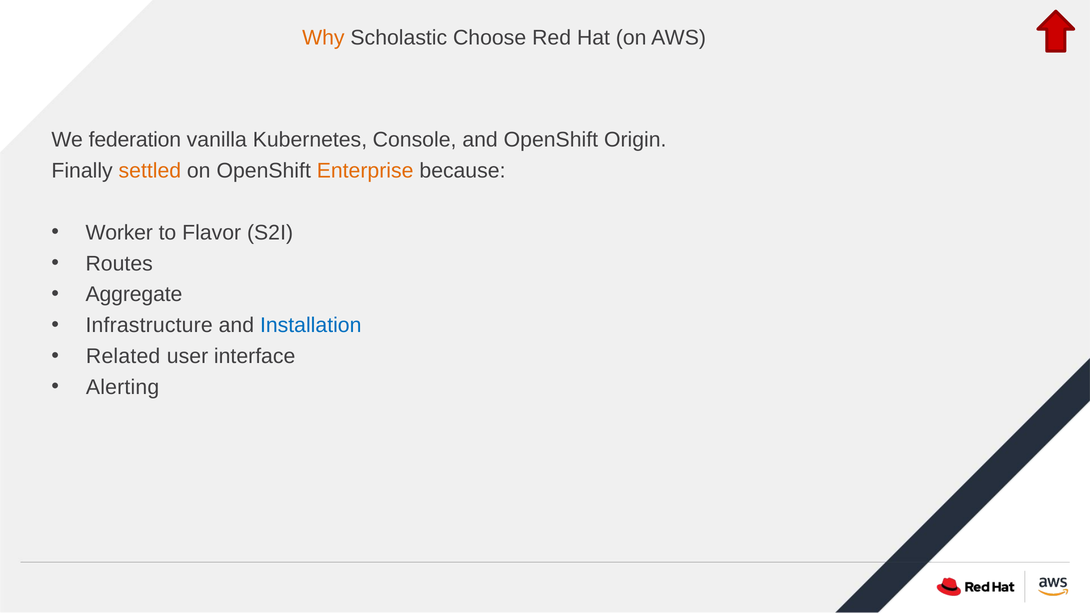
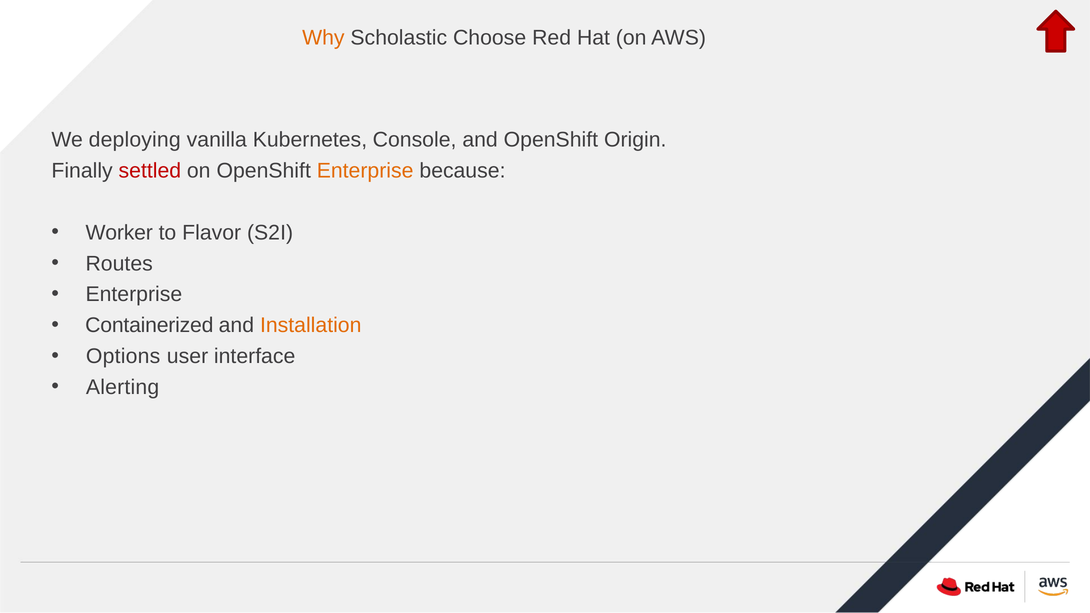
federation: federation -> deploying
settled colour: orange -> red
Aggregate at (134, 294): Aggregate -> Enterprise
Infrastructure: Infrastructure -> Containerized
Installation colour: blue -> orange
Related: Related -> Options
